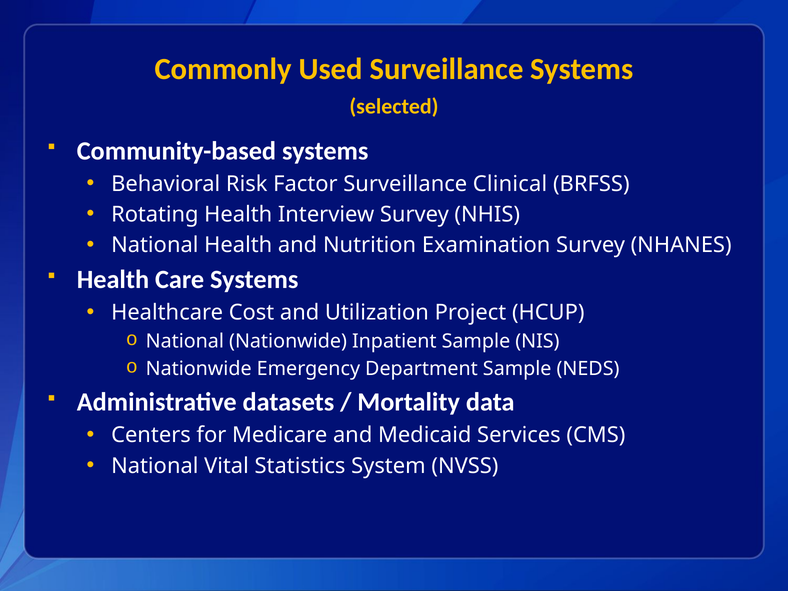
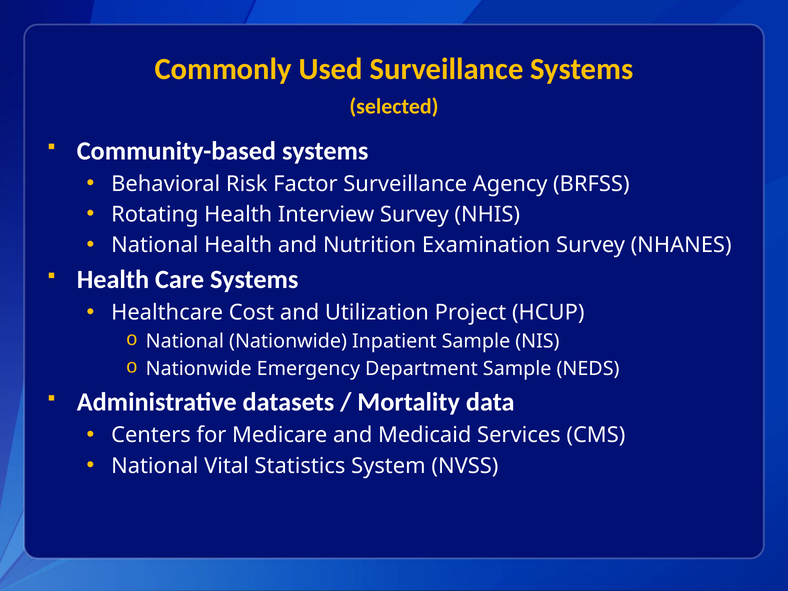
Clinical: Clinical -> Agency
